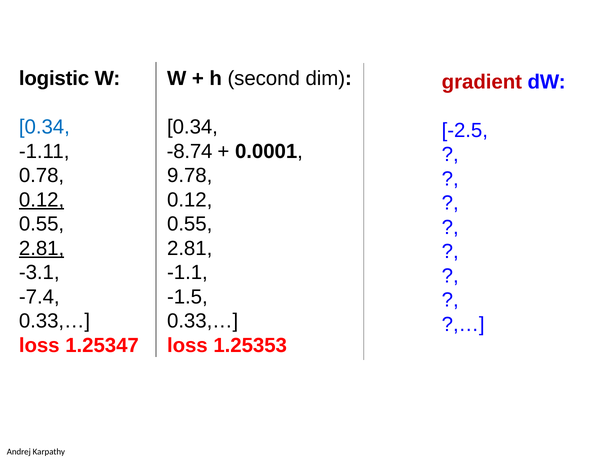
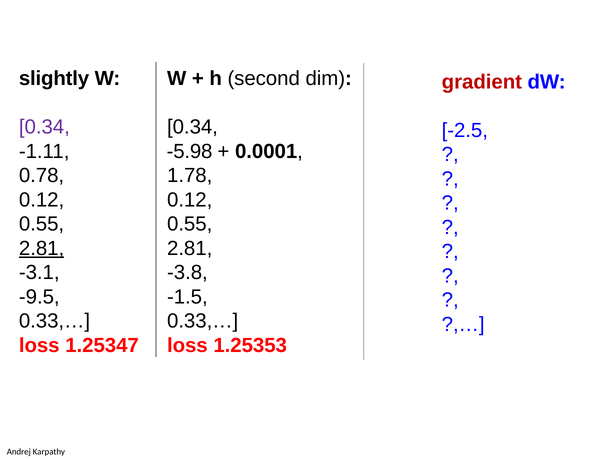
logistic: logistic -> slightly
0.34 at (44, 127) colour: blue -> purple
-8.74: -8.74 -> -5.98
9.78: 9.78 -> 1.78
0.12 at (42, 200) underline: present -> none
-1.1: -1.1 -> -3.8
-7.4: -7.4 -> -9.5
